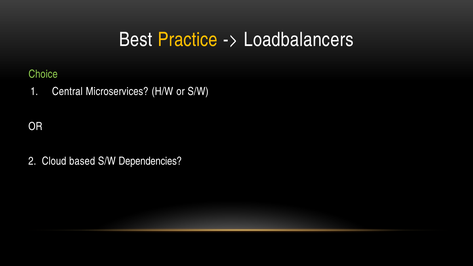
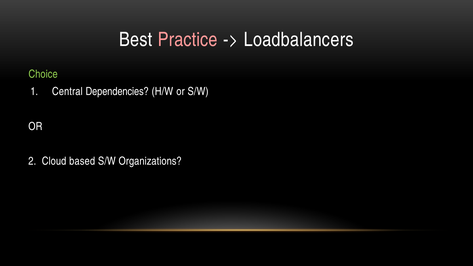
Practice colour: yellow -> pink
Microservices: Microservices -> Dependencies
Dependencies: Dependencies -> Organizations
